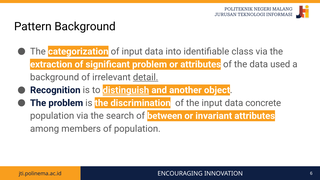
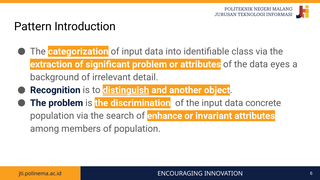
Pattern Background: Background -> Introduction
used: used -> eyes
detail underline: present -> none
between: between -> enhance
